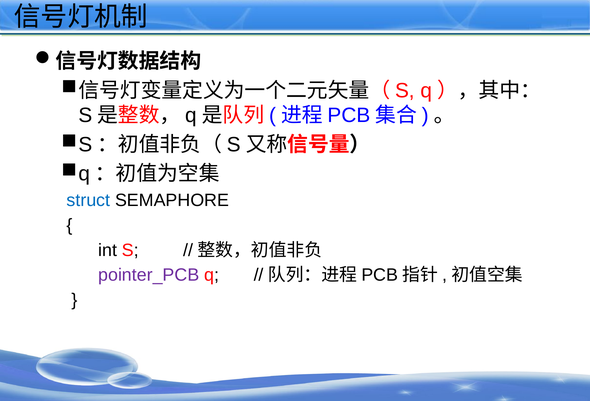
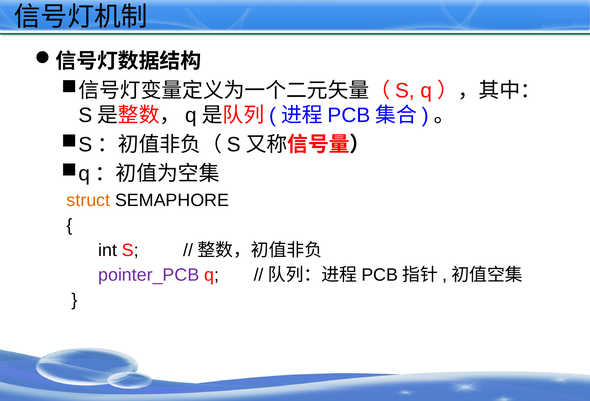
struct colour: blue -> orange
